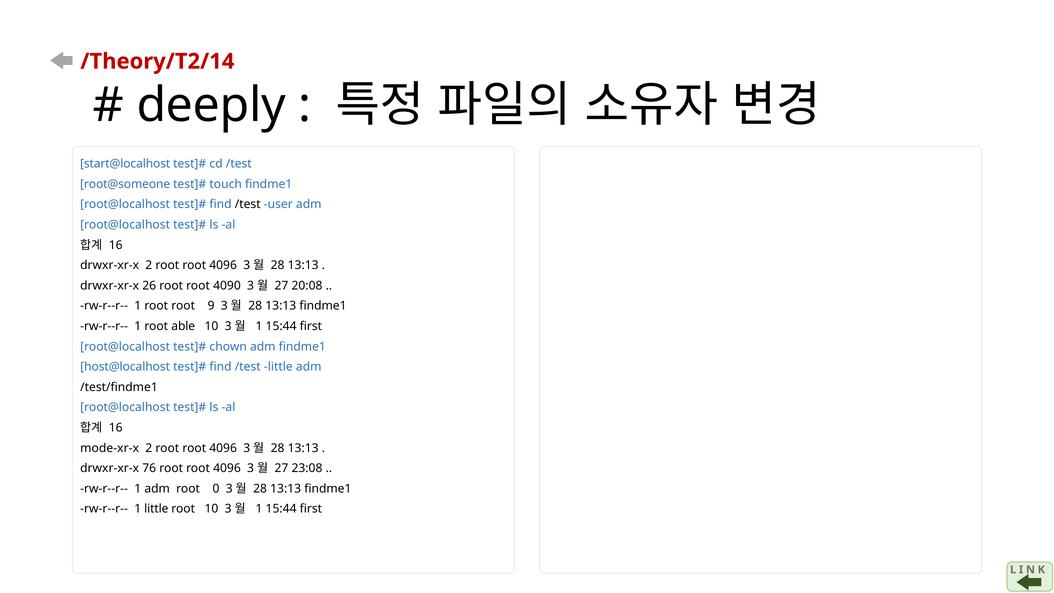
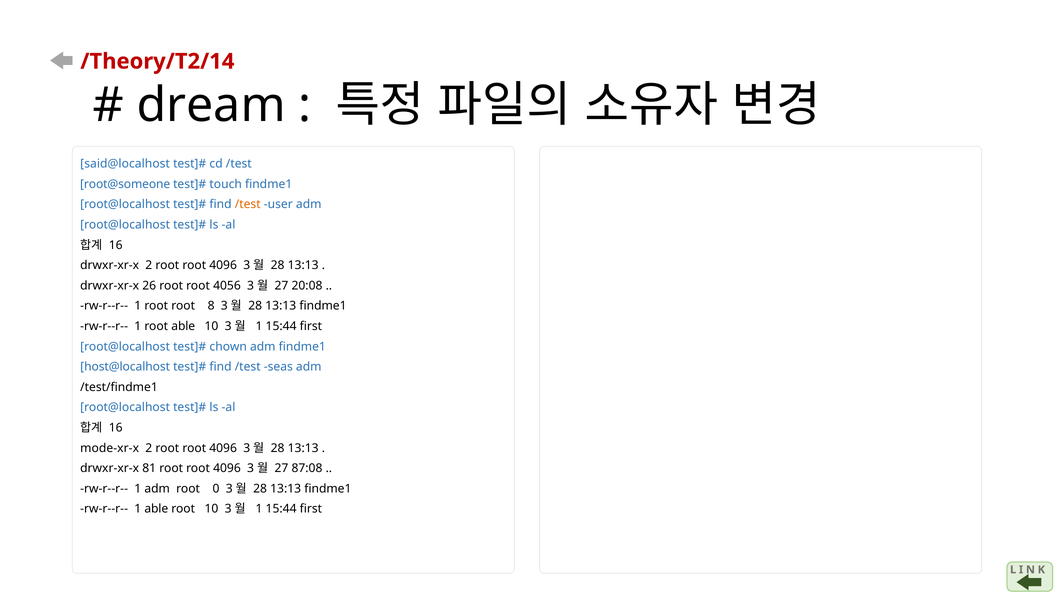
deeply: deeply -> dream
start@localhost: start@localhost -> said@localhost
/test at (248, 204) colour: black -> orange
4090: 4090 -> 4056
9: 9 -> 8
/test little: little -> seas
76: 76 -> 81
23:08: 23:08 -> 87:08
1 little: little -> able
